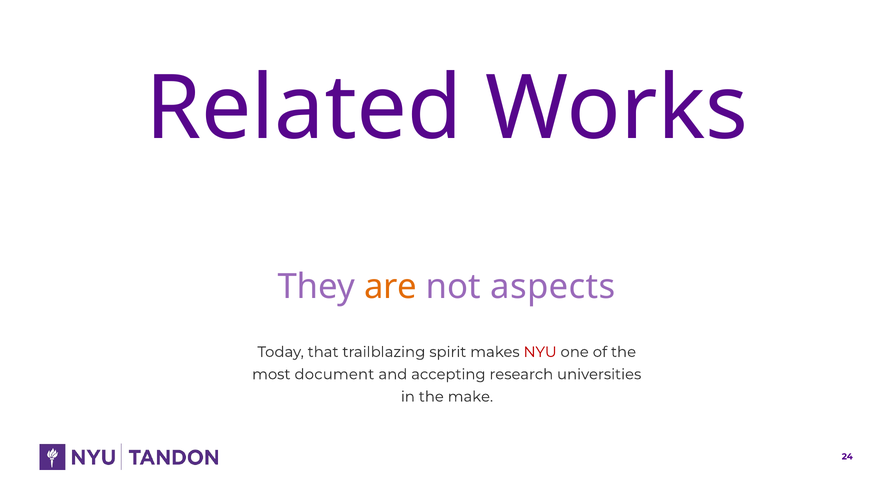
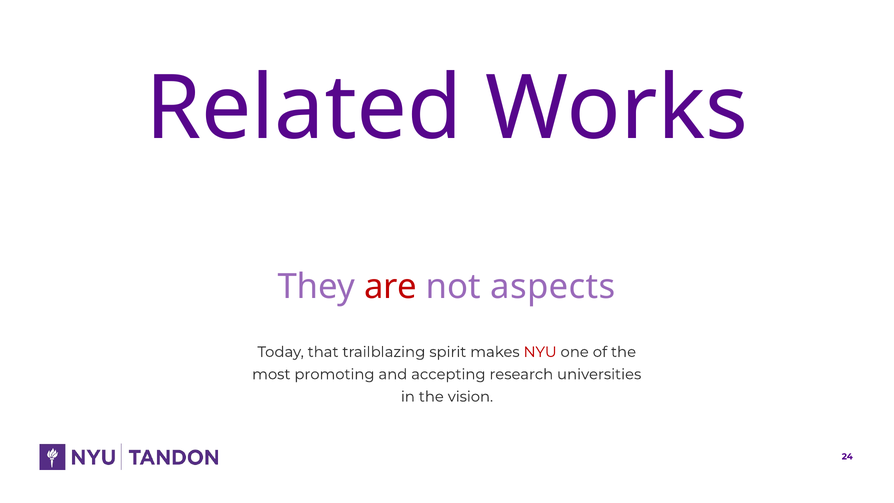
are colour: orange -> red
document: document -> promoting
make: make -> vision
